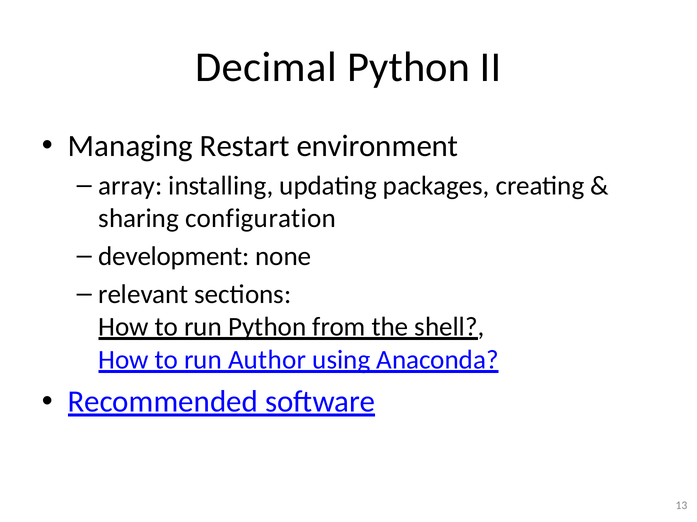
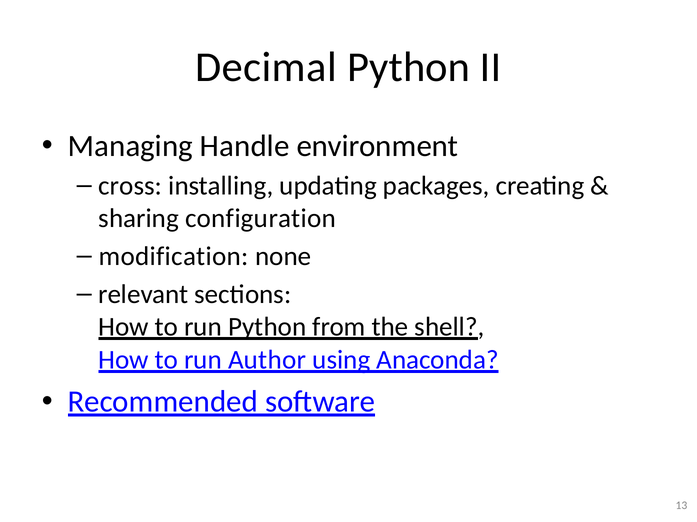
Restart: Restart -> Handle
array: array -> cross
development: development -> modification
